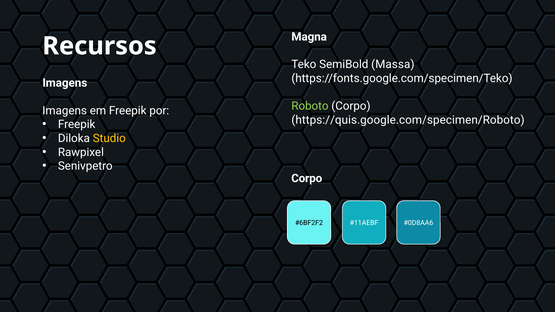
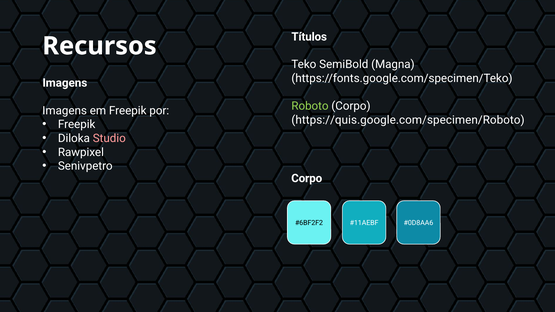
Magna: Magna -> Títulos
Massa: Massa -> Magna
Studio colour: yellow -> pink
